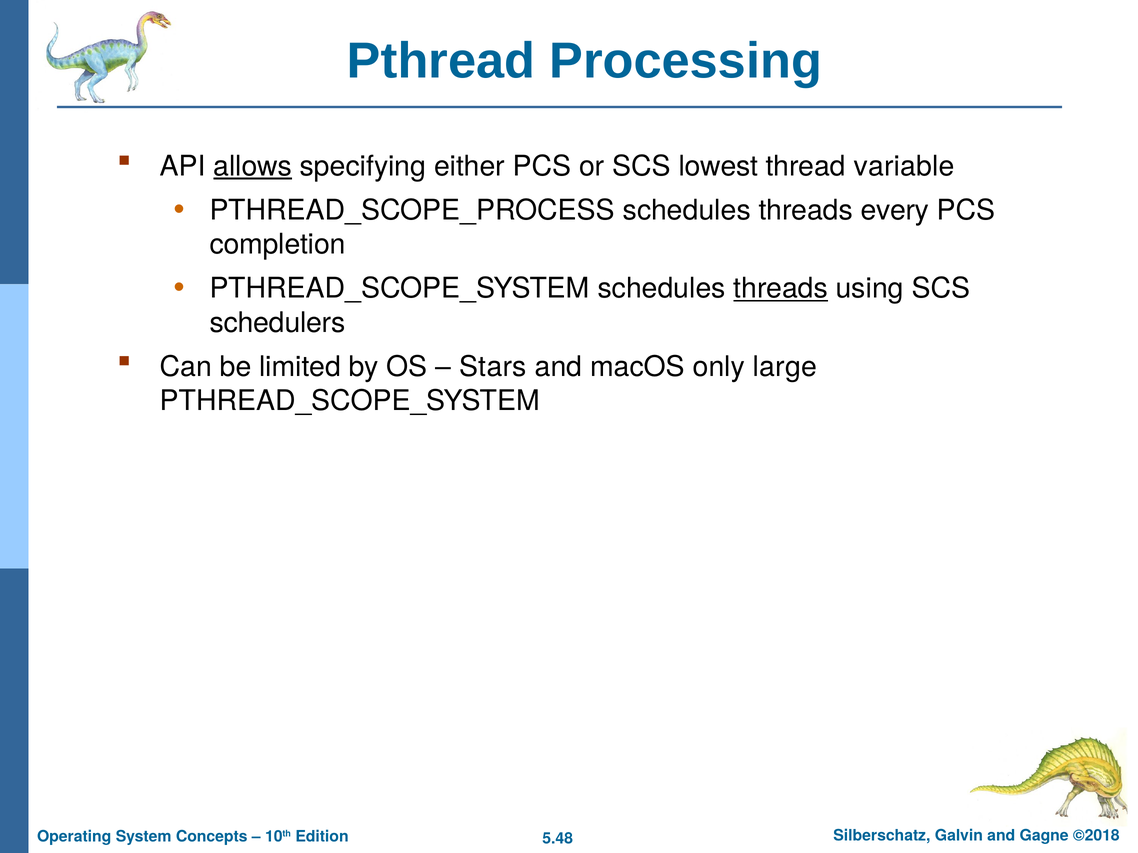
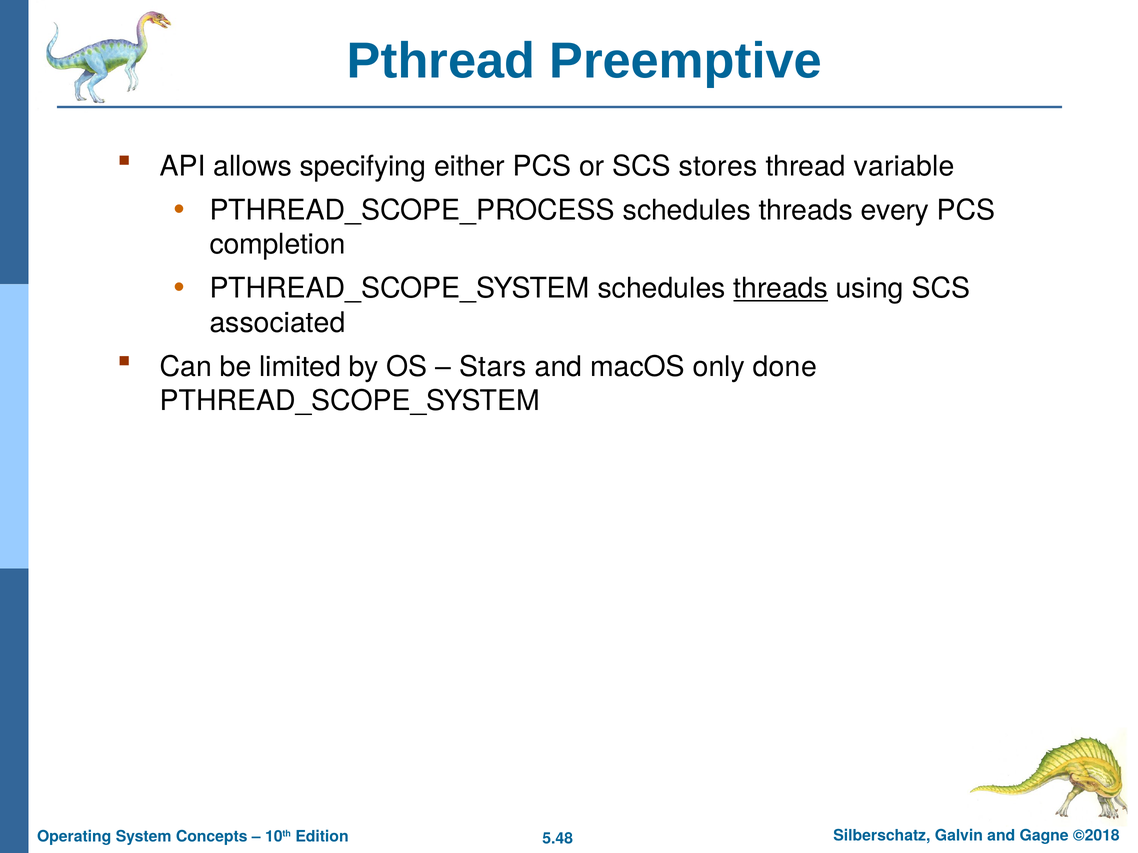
Processing: Processing -> Preemptive
allows underline: present -> none
lowest: lowest -> stores
schedulers: schedulers -> associated
large: large -> done
